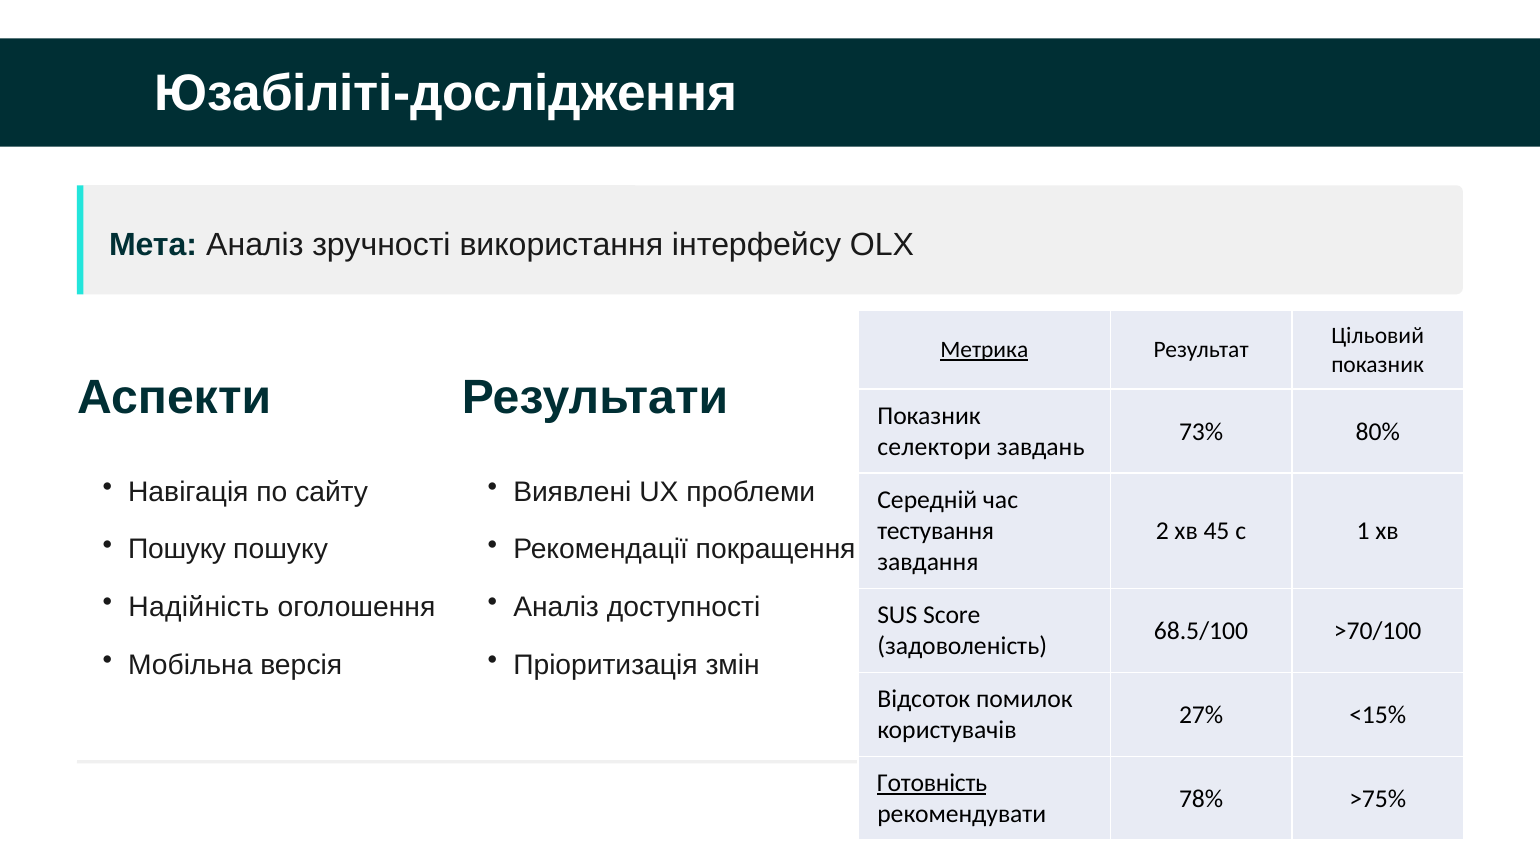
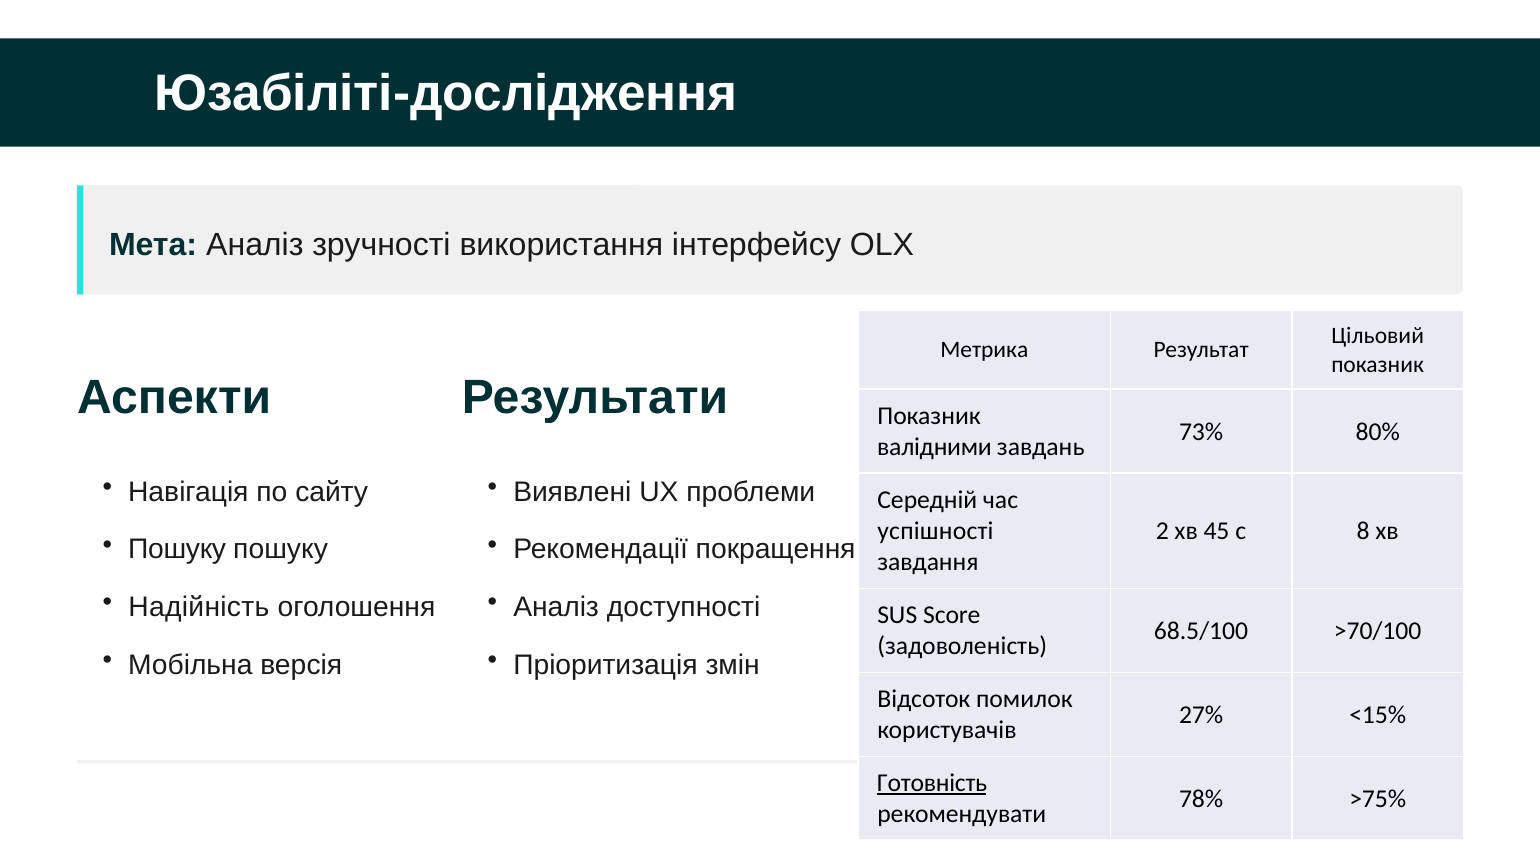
Метрика underline: present -> none
селектори: селектори -> валідними
тестування: тестування -> успішності
1: 1 -> 8
